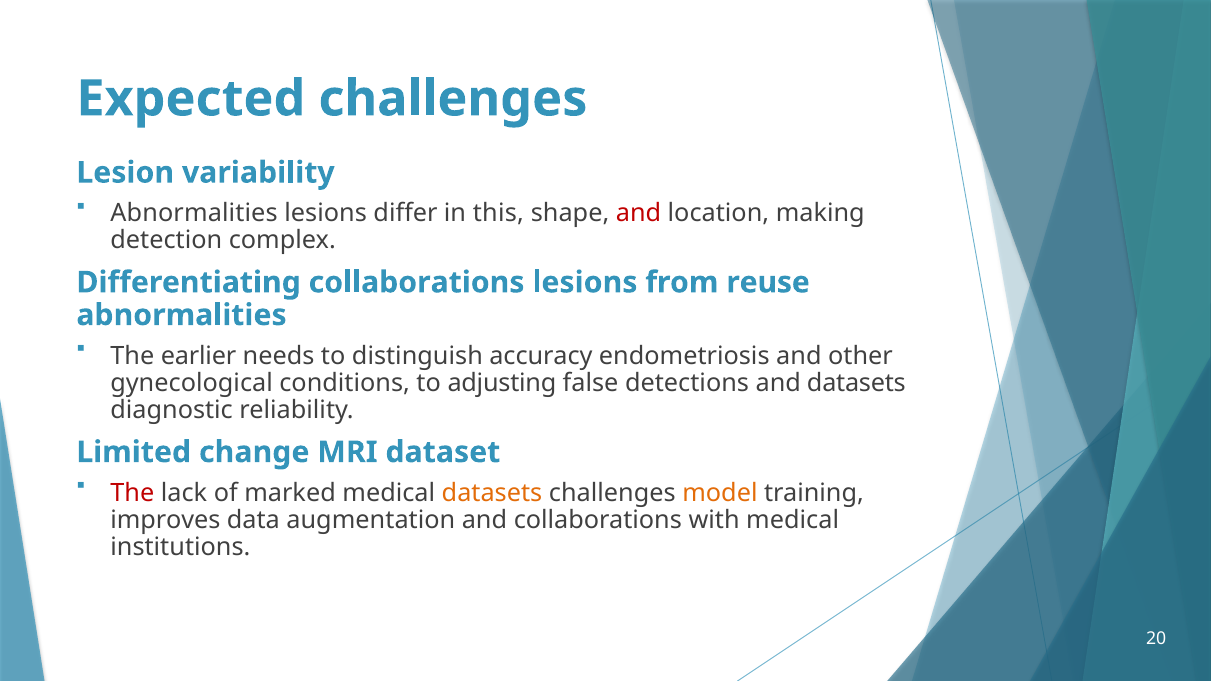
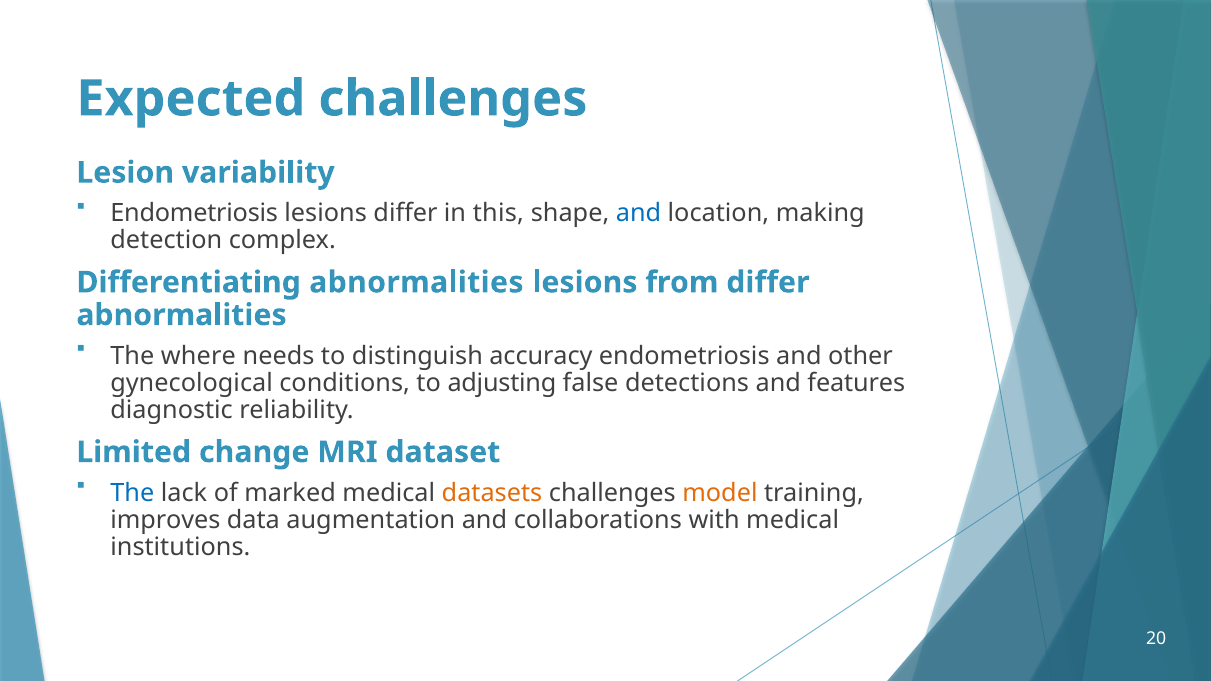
Abnormalities at (194, 213): Abnormalities -> Endometriosis
and at (638, 213) colour: red -> blue
Differentiating collaborations: collaborations -> abnormalities
from reuse: reuse -> differ
earlier: earlier -> where
and datasets: datasets -> features
The at (132, 493) colour: red -> blue
